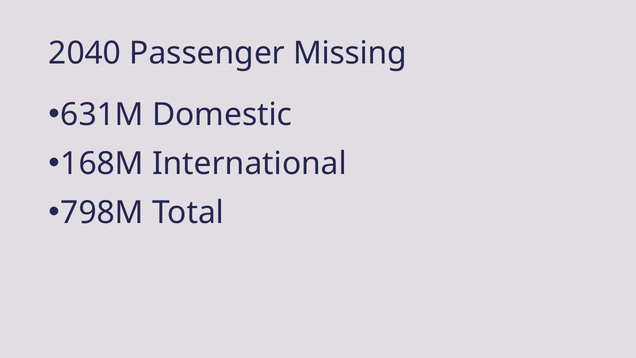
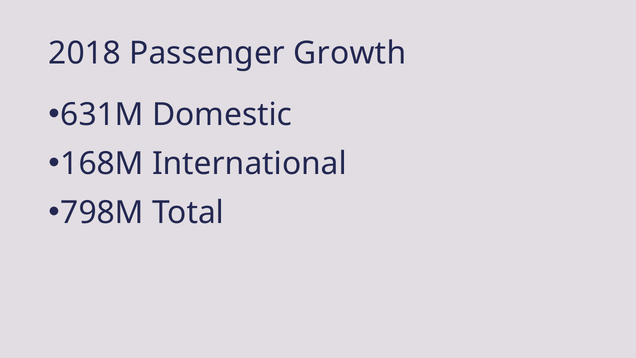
2040: 2040 -> 2018
Missing: Missing -> Growth
